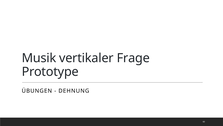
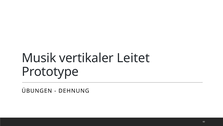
Frage: Frage -> Leitet
